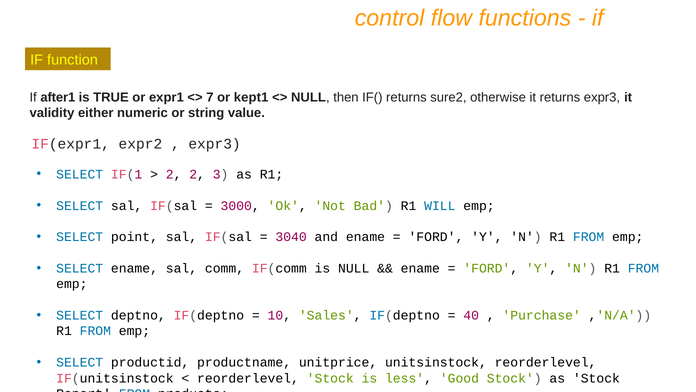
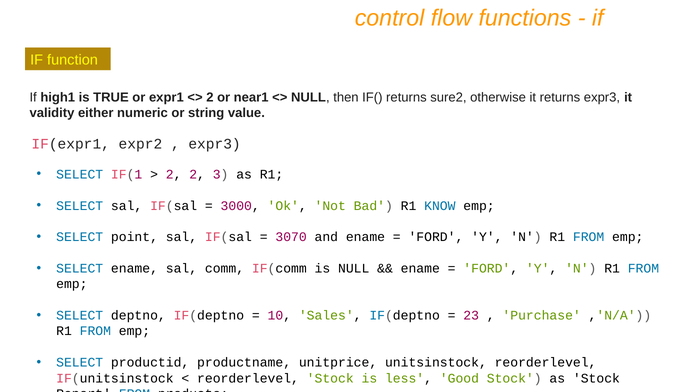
after1: after1 -> high1
7 at (210, 97): 7 -> 2
kept1: kept1 -> near1
WILL: WILL -> KNOW
3040: 3040 -> 3070
40: 40 -> 23
